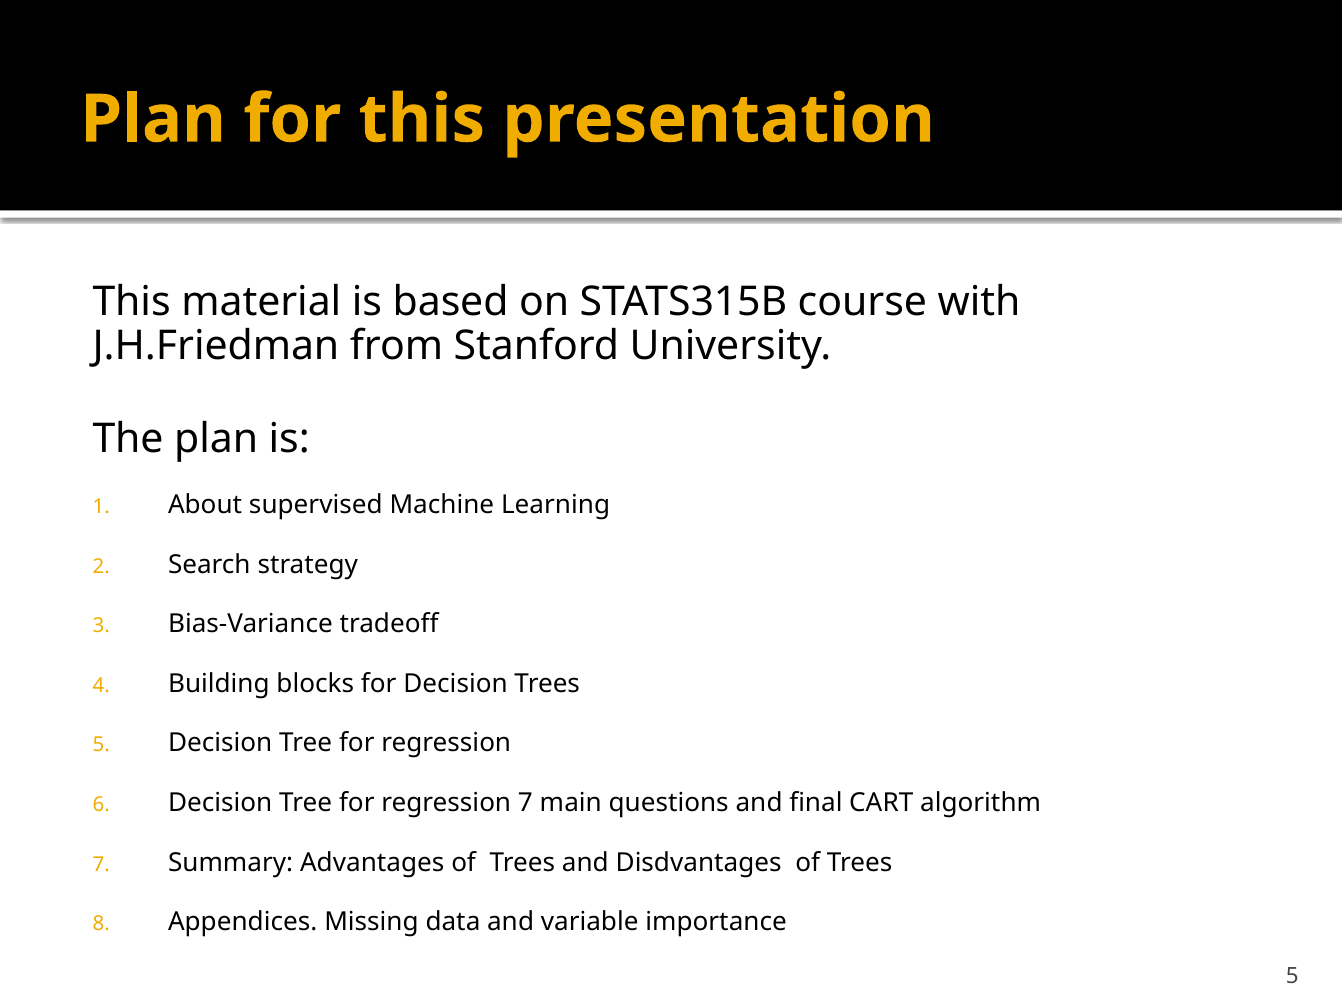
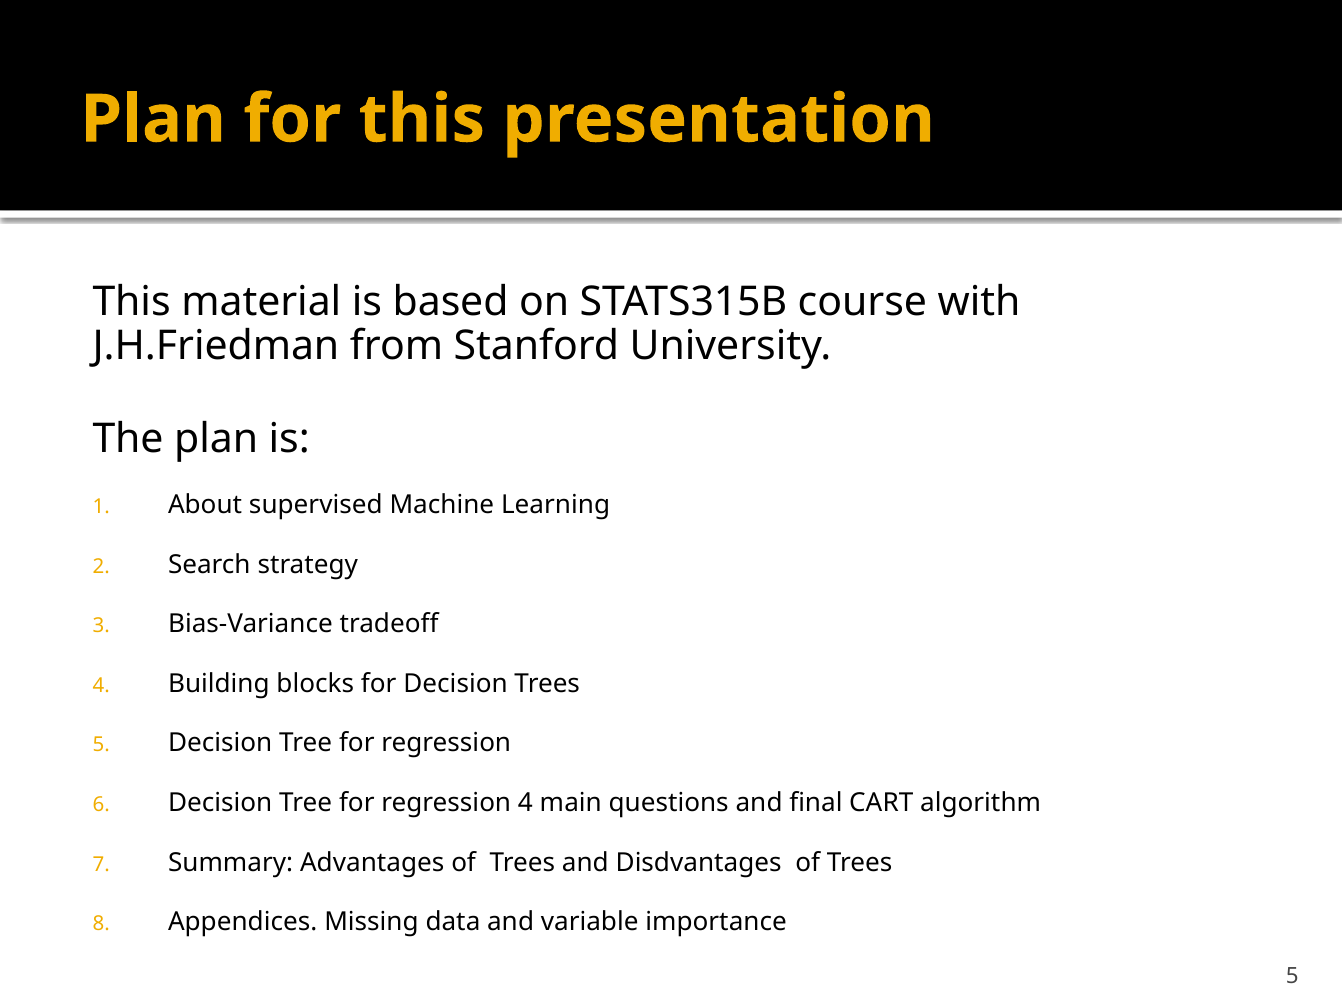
regression 7: 7 -> 4
